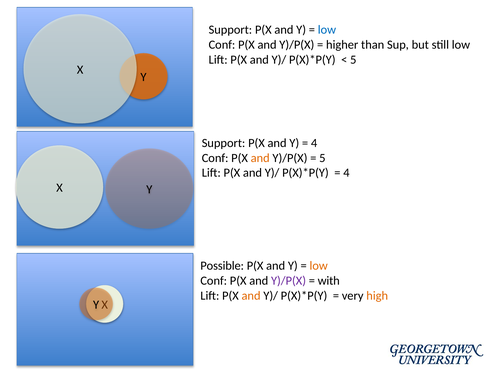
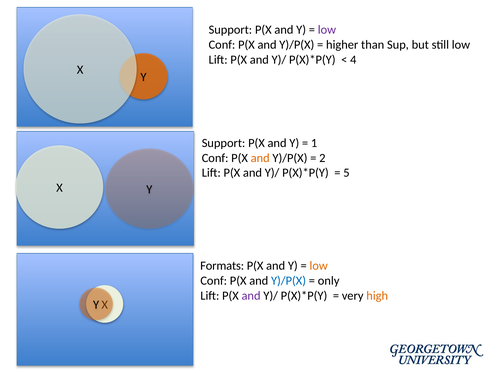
low at (327, 30) colour: blue -> purple
5 at (353, 60): 5 -> 4
4 at (314, 143): 4 -> 1
5 at (322, 158): 5 -> 2
4 at (346, 173): 4 -> 5
Possible: Possible -> Formats
Y)/P(X at (289, 280) colour: purple -> blue
with: with -> only
and at (251, 295) colour: orange -> purple
